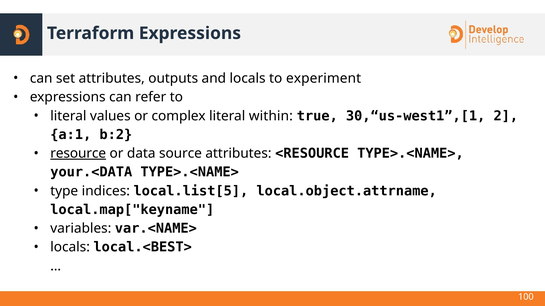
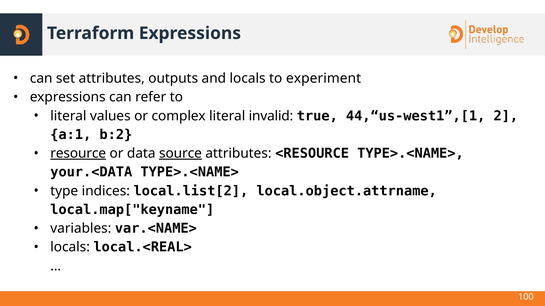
within: within -> invalid
30,“us-west1”,[1: 30,“us-west1”,[1 -> 44,“us-west1”,[1
source underline: none -> present
local.list[5: local.list[5 -> local.list[2
local.<BEST>: local.<BEST> -> local.<REAL>
